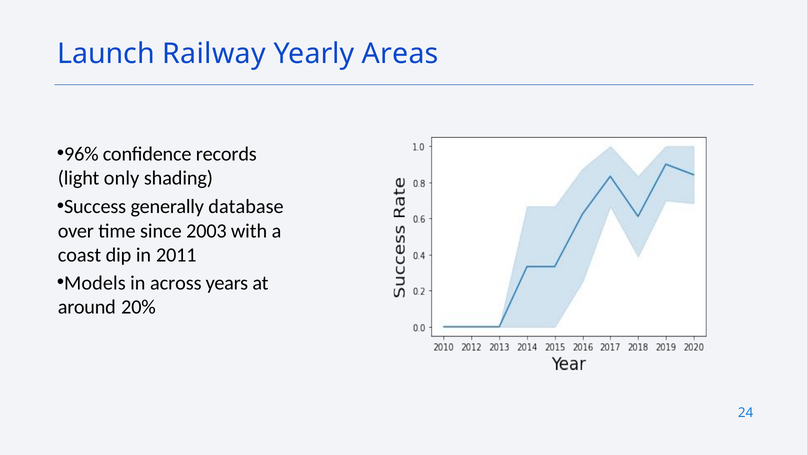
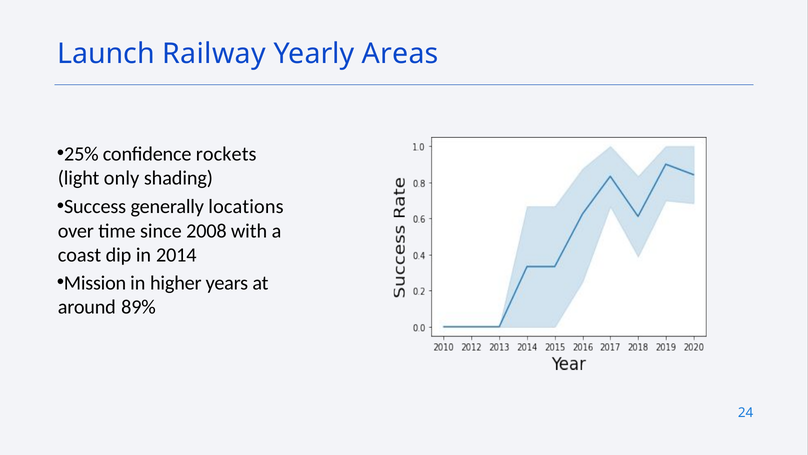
96%: 96% -> 25%
records: records -> rockets
database: database -> locations
2003: 2003 -> 2008
2011: 2011 -> 2014
Models: Models -> Mission
across: across -> higher
20%: 20% -> 89%
